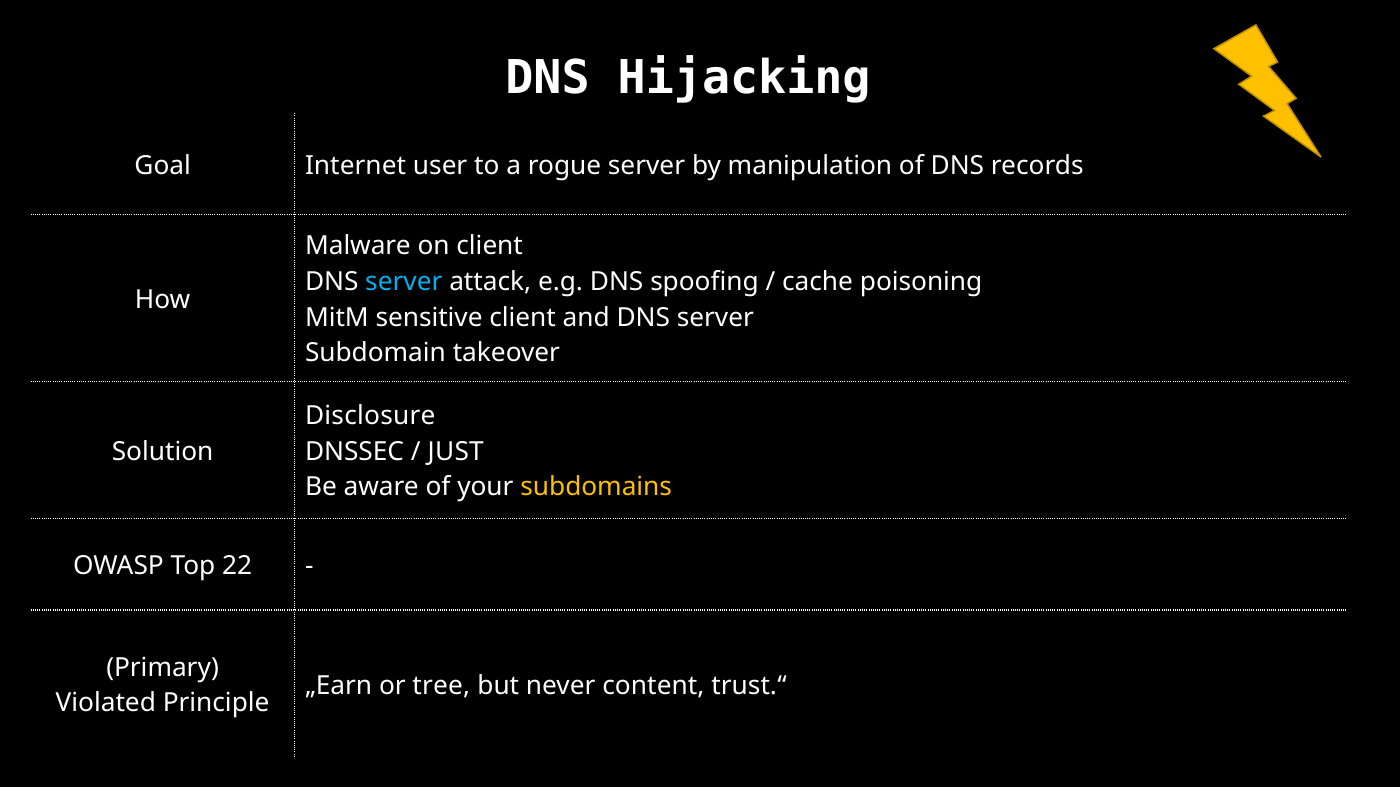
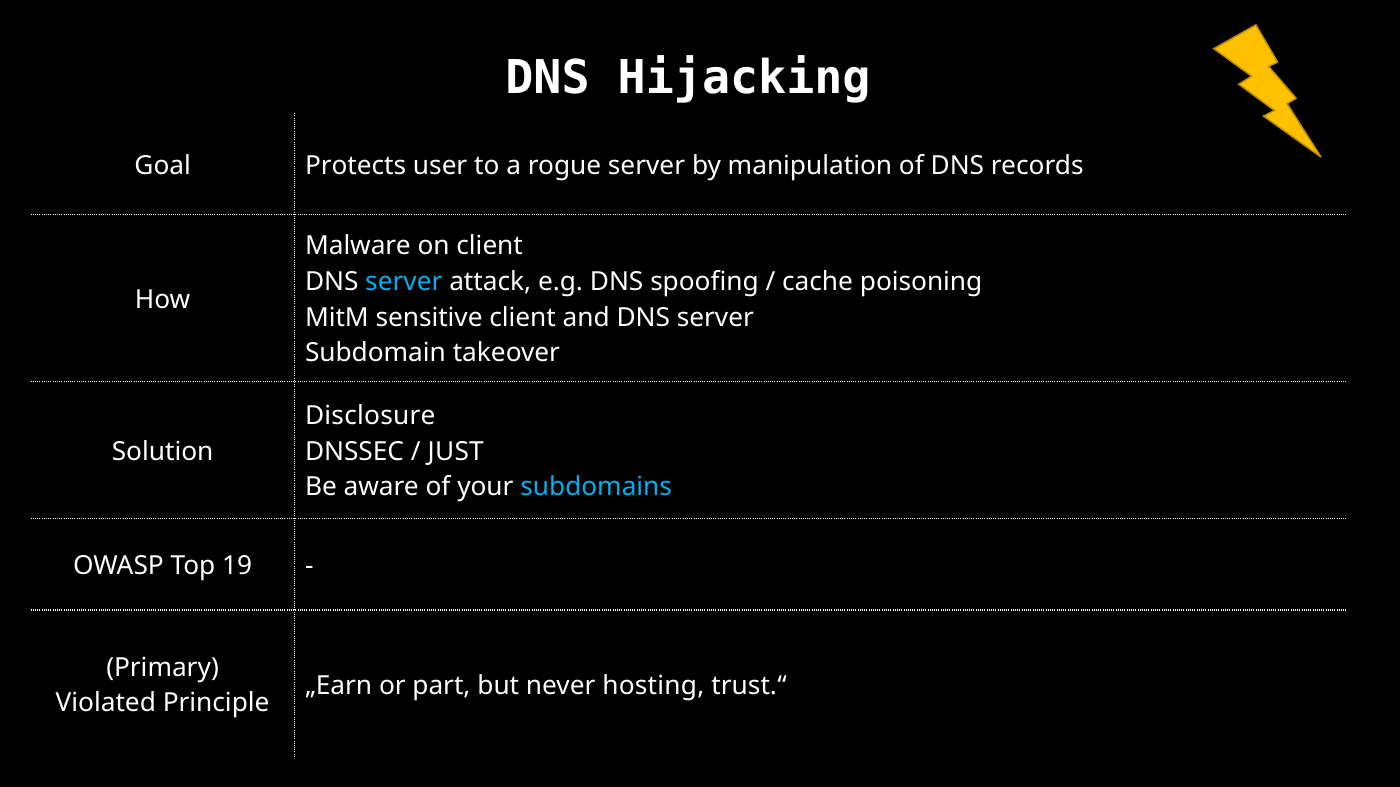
Internet: Internet -> Protects
subdomains colour: yellow -> light blue
22: 22 -> 19
tree: tree -> part
content: content -> hosting
